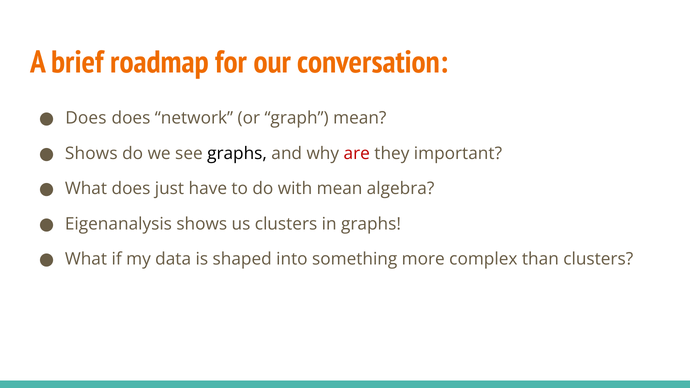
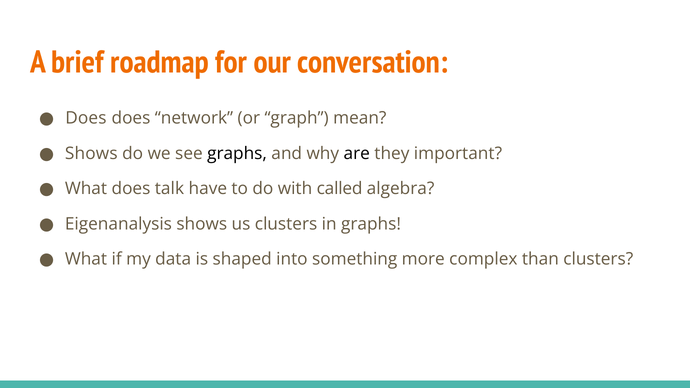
are colour: red -> black
just: just -> talk
with mean: mean -> called
